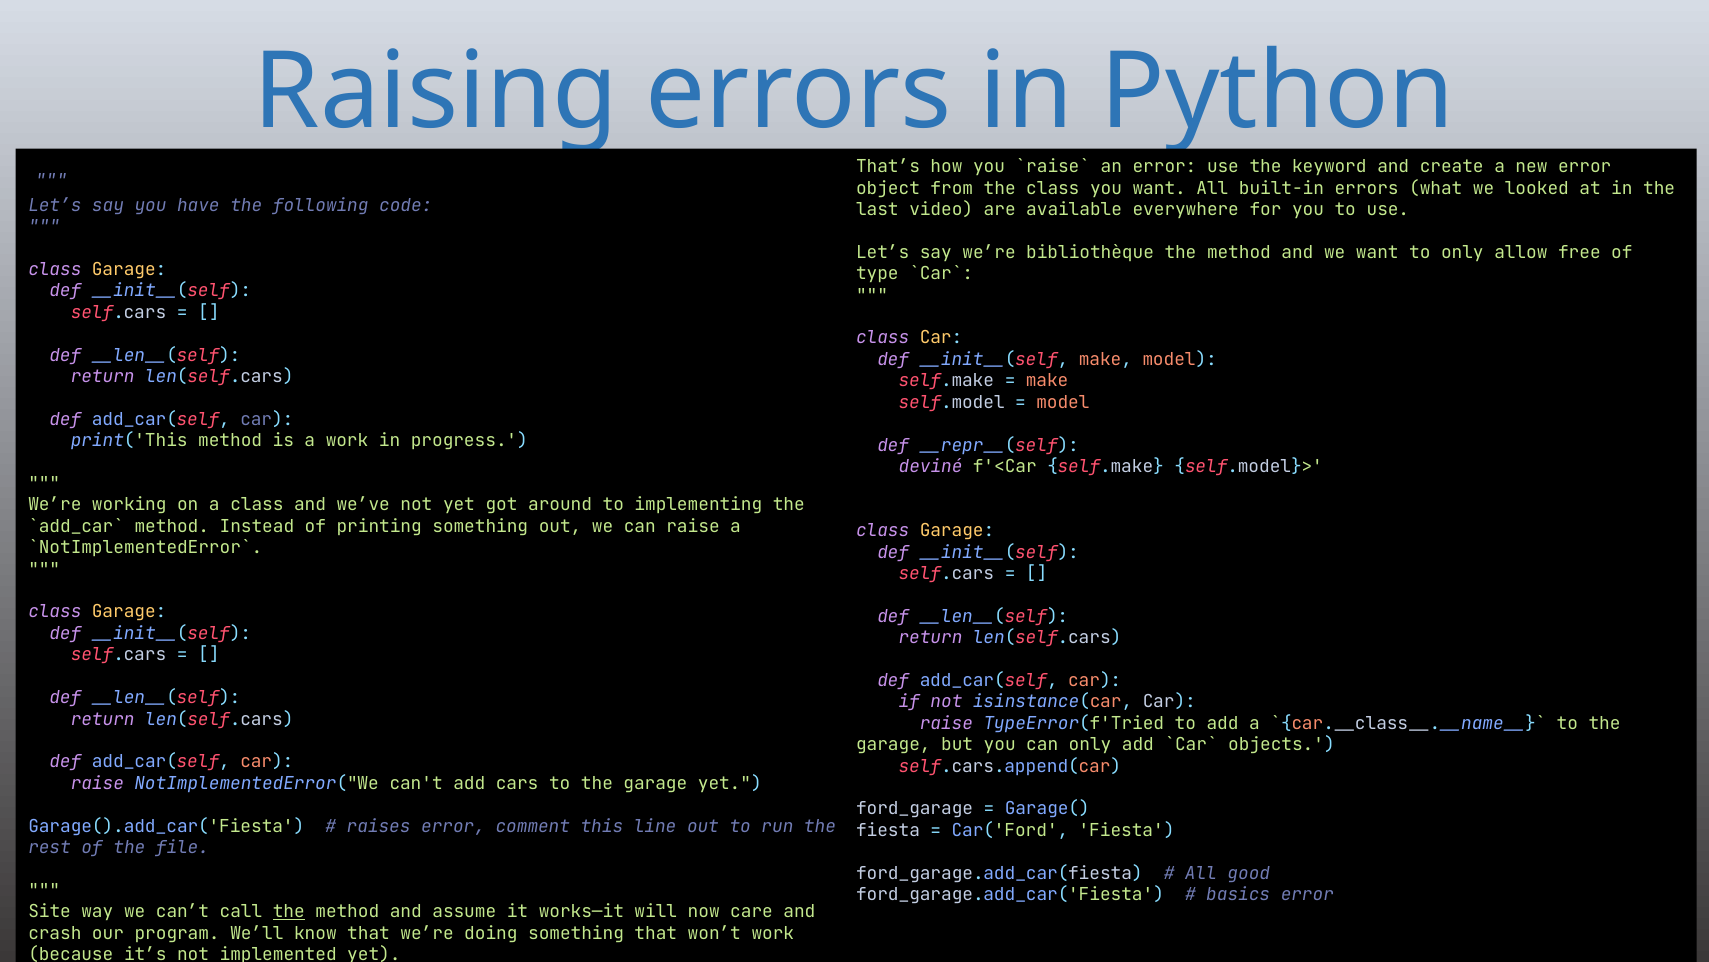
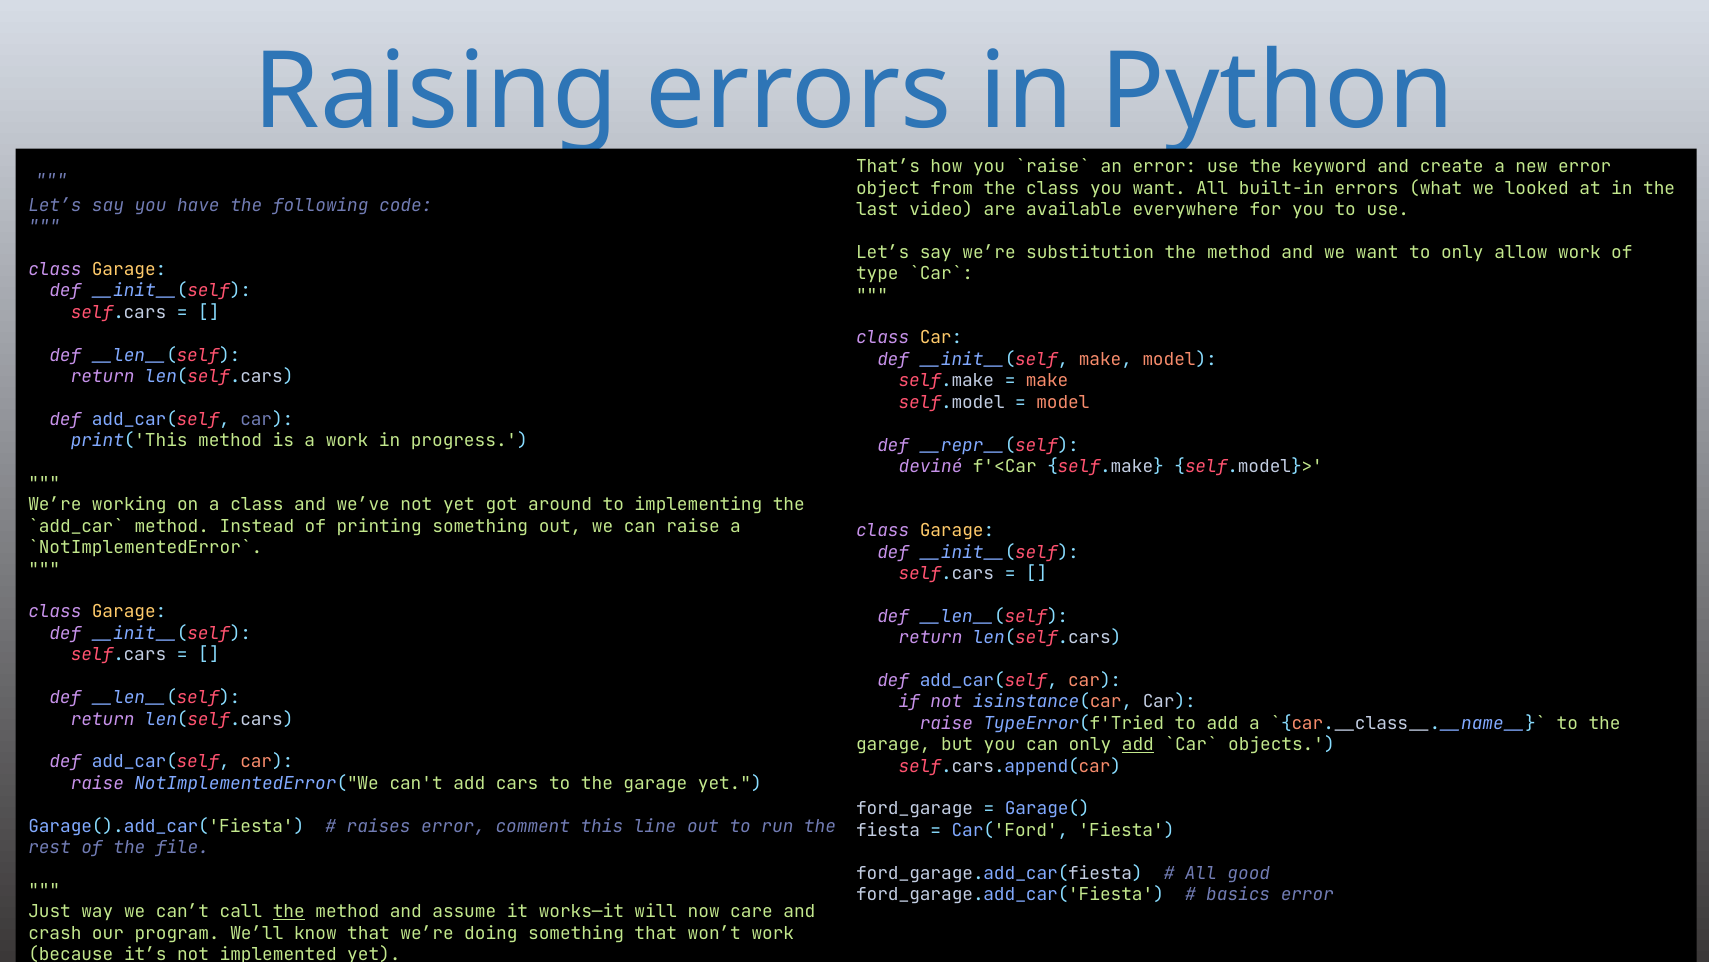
bibliothèque: bibliothèque -> substitution
allow free: free -> work
add at (1138, 744) underline: none -> present
Site: Site -> Just
